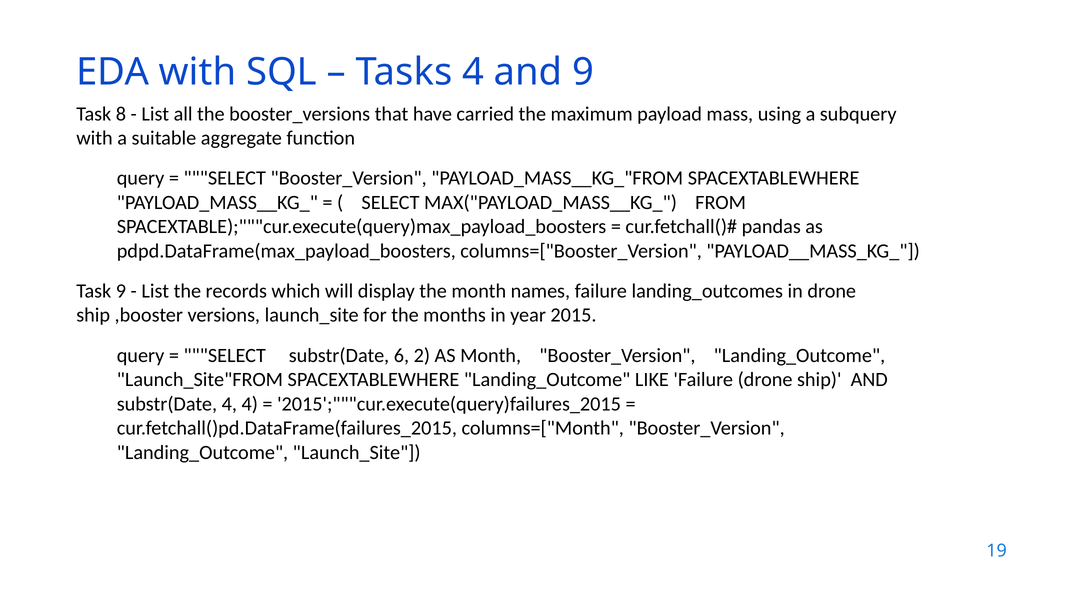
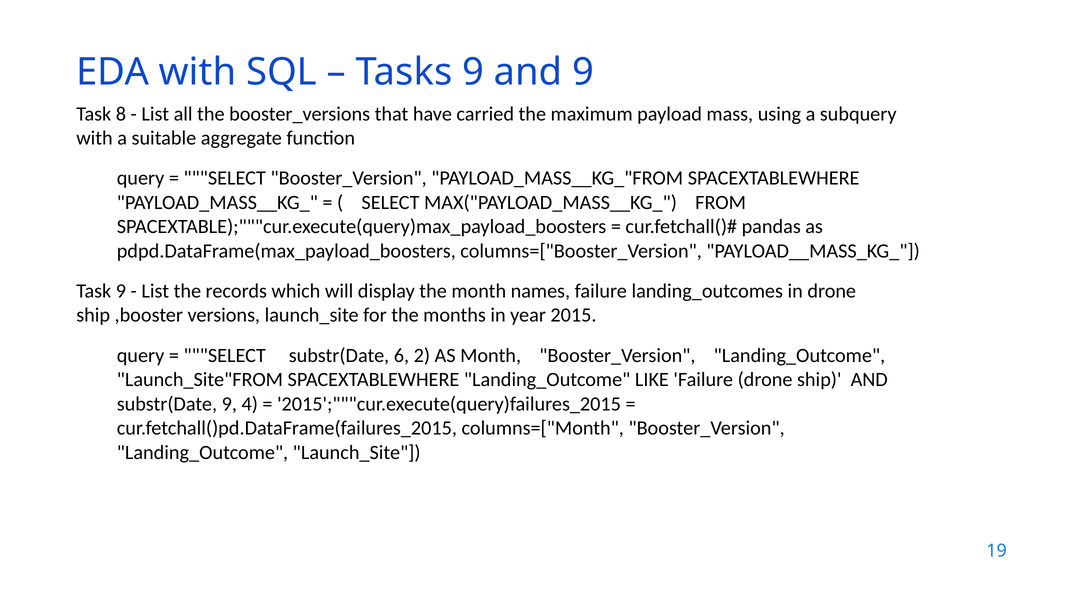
Tasks 4: 4 -> 9
substr(Date 4: 4 -> 9
